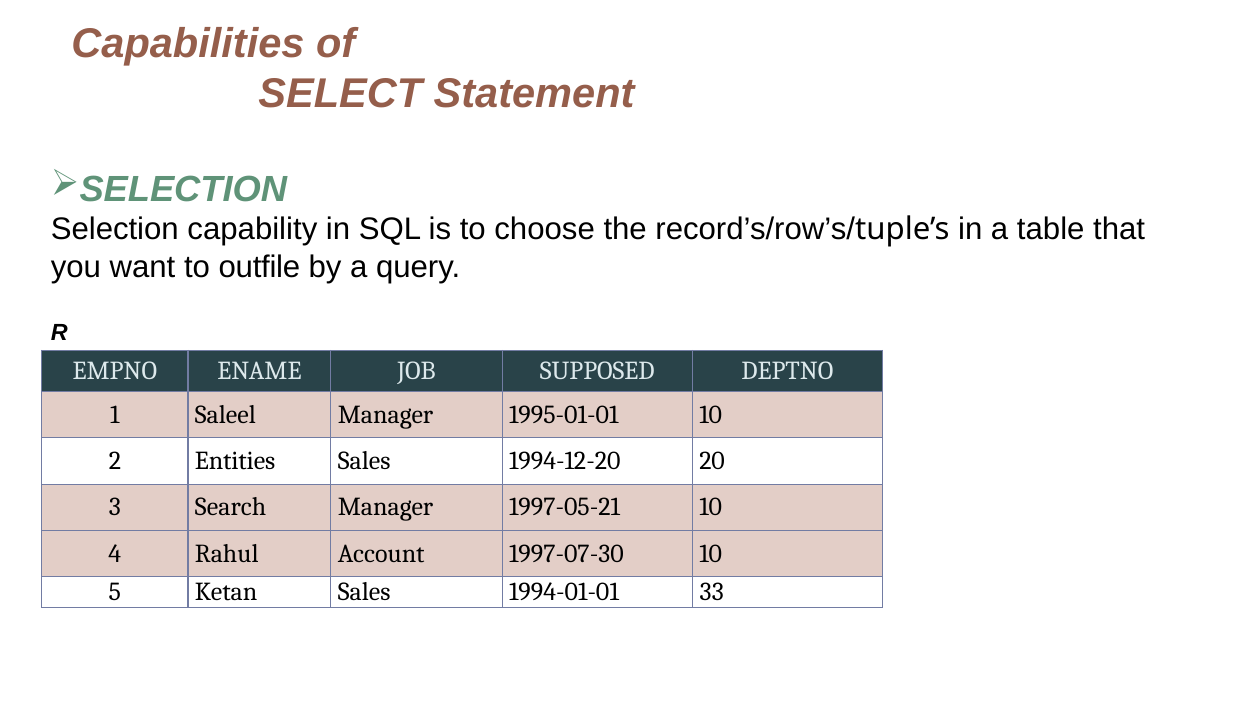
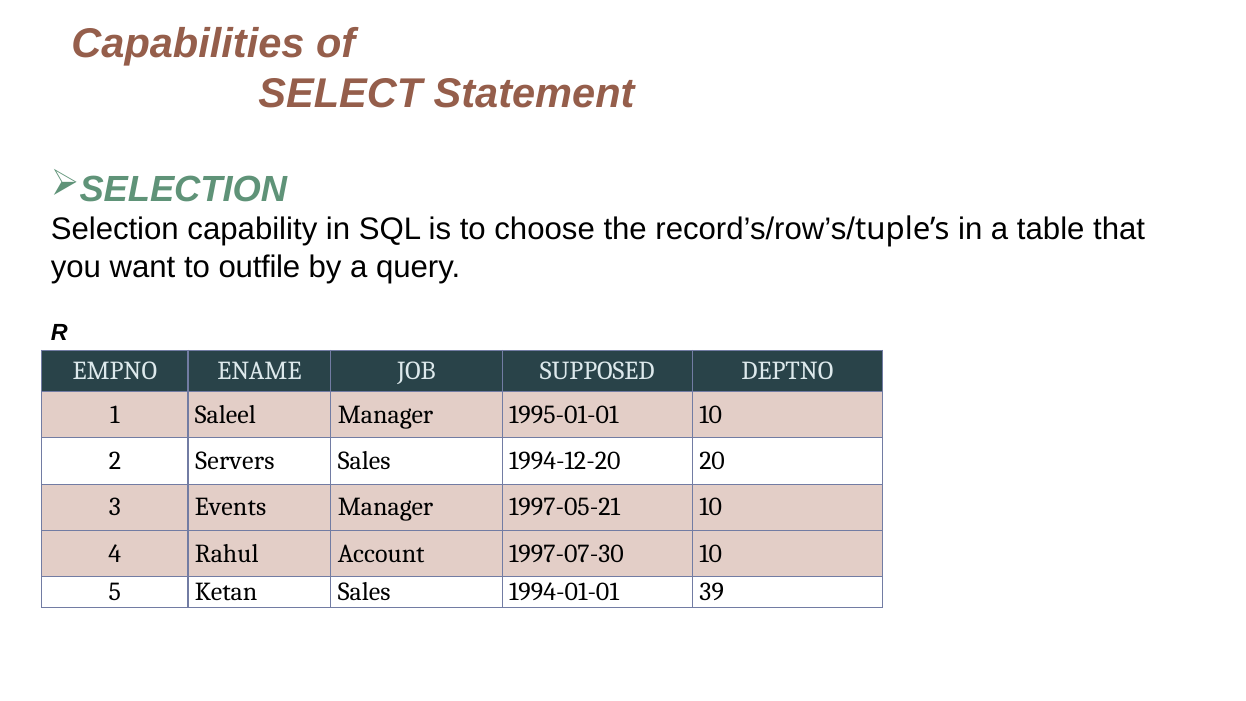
Entities: Entities -> Servers
Search: Search -> Events
33: 33 -> 39
